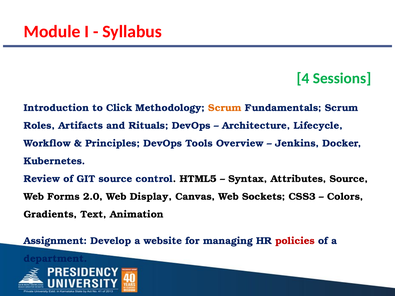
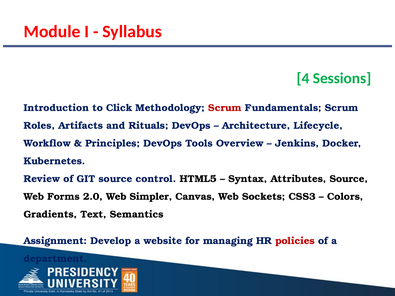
Scrum at (225, 108) colour: orange -> red
Display: Display -> Simpler
Animation: Animation -> Semantics
